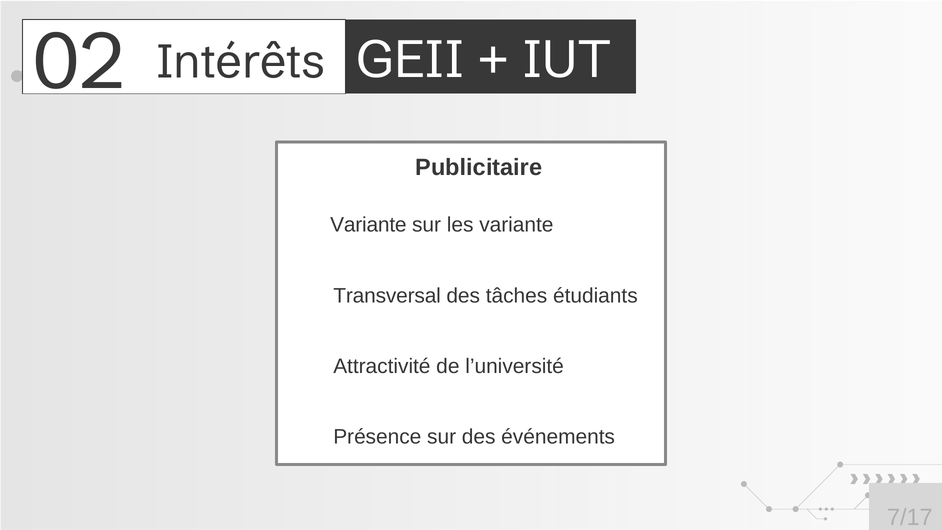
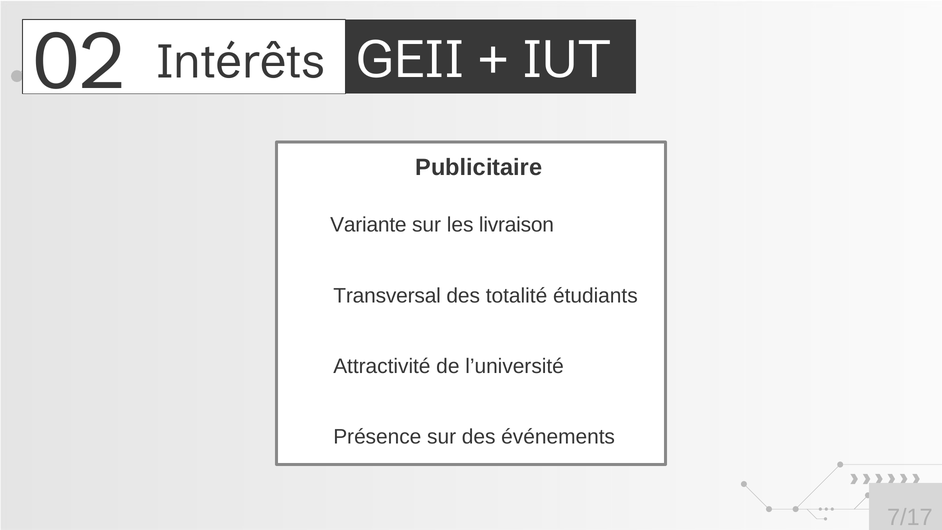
les variante: variante -> livraison
tâches: tâches -> totalité
